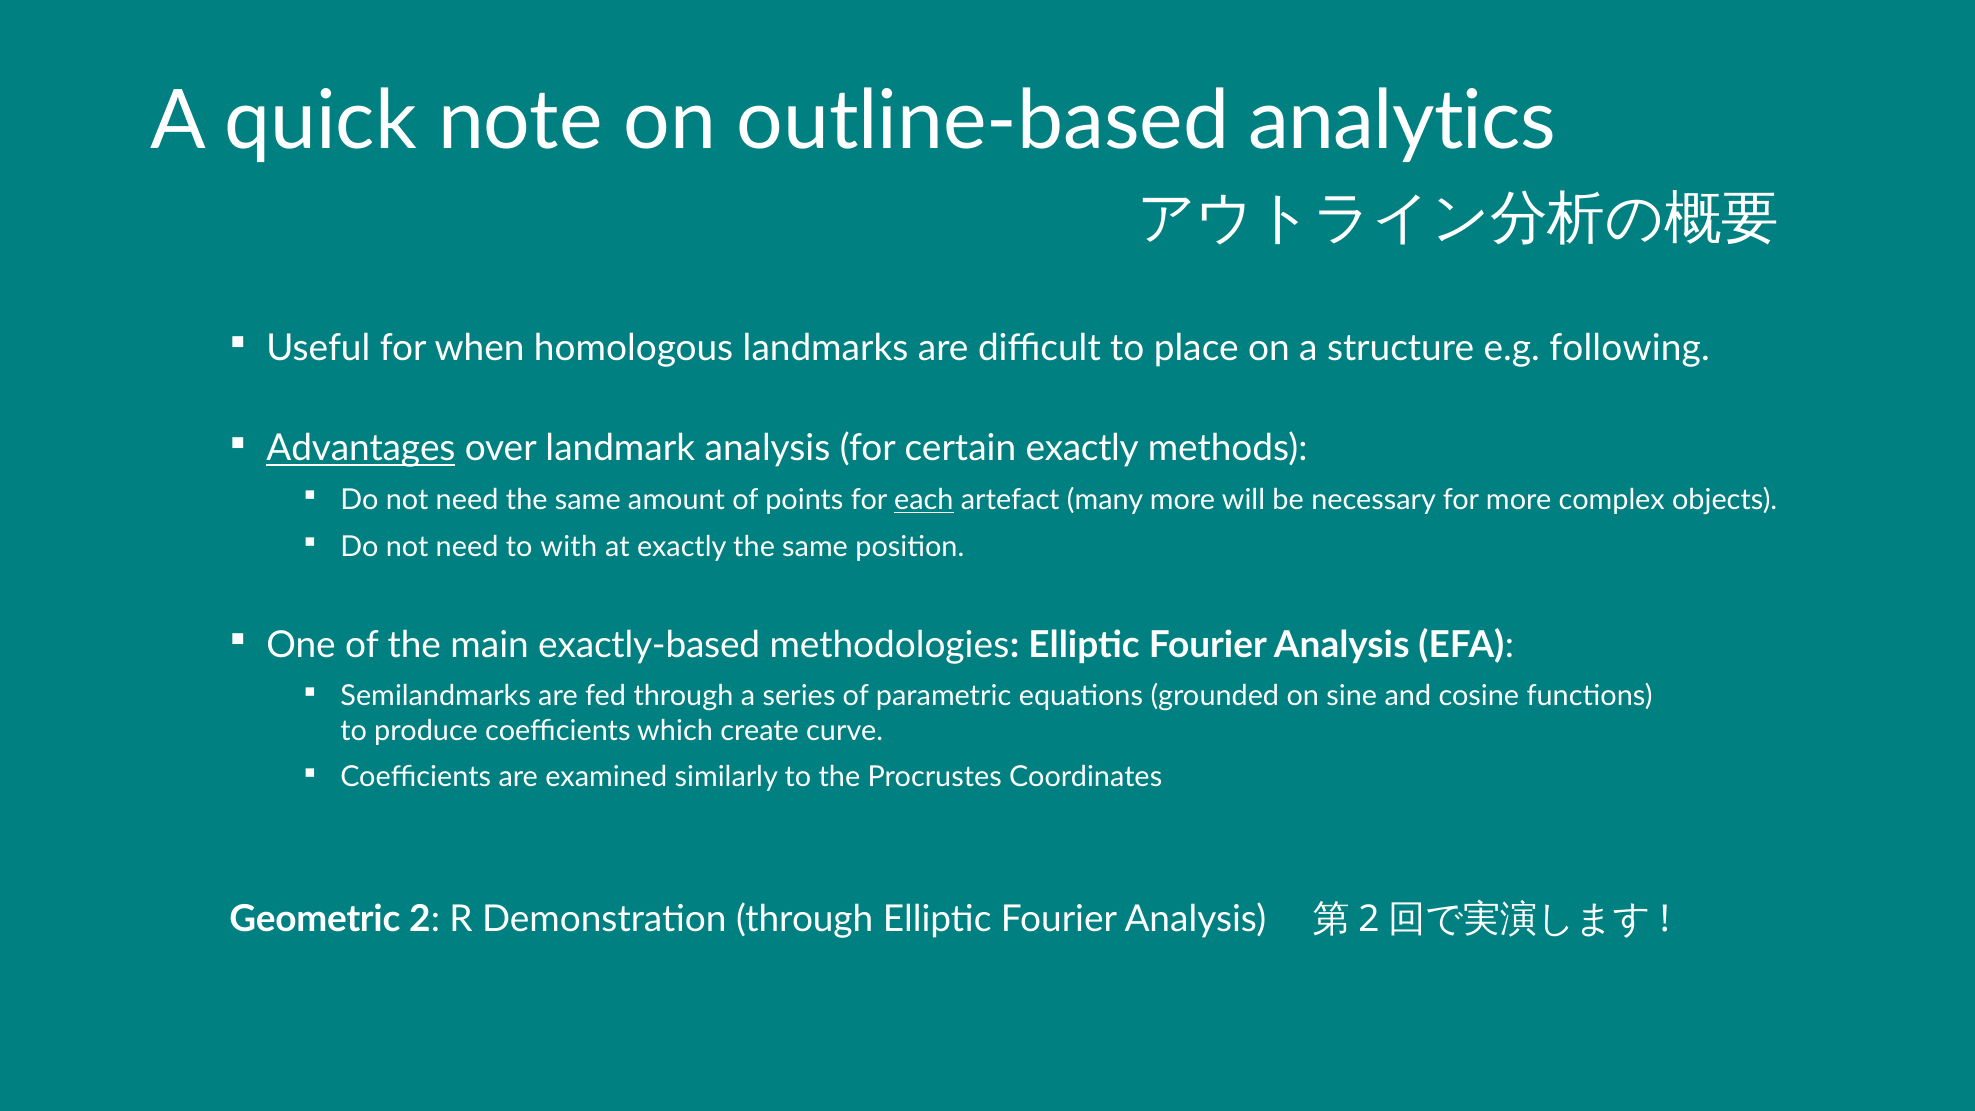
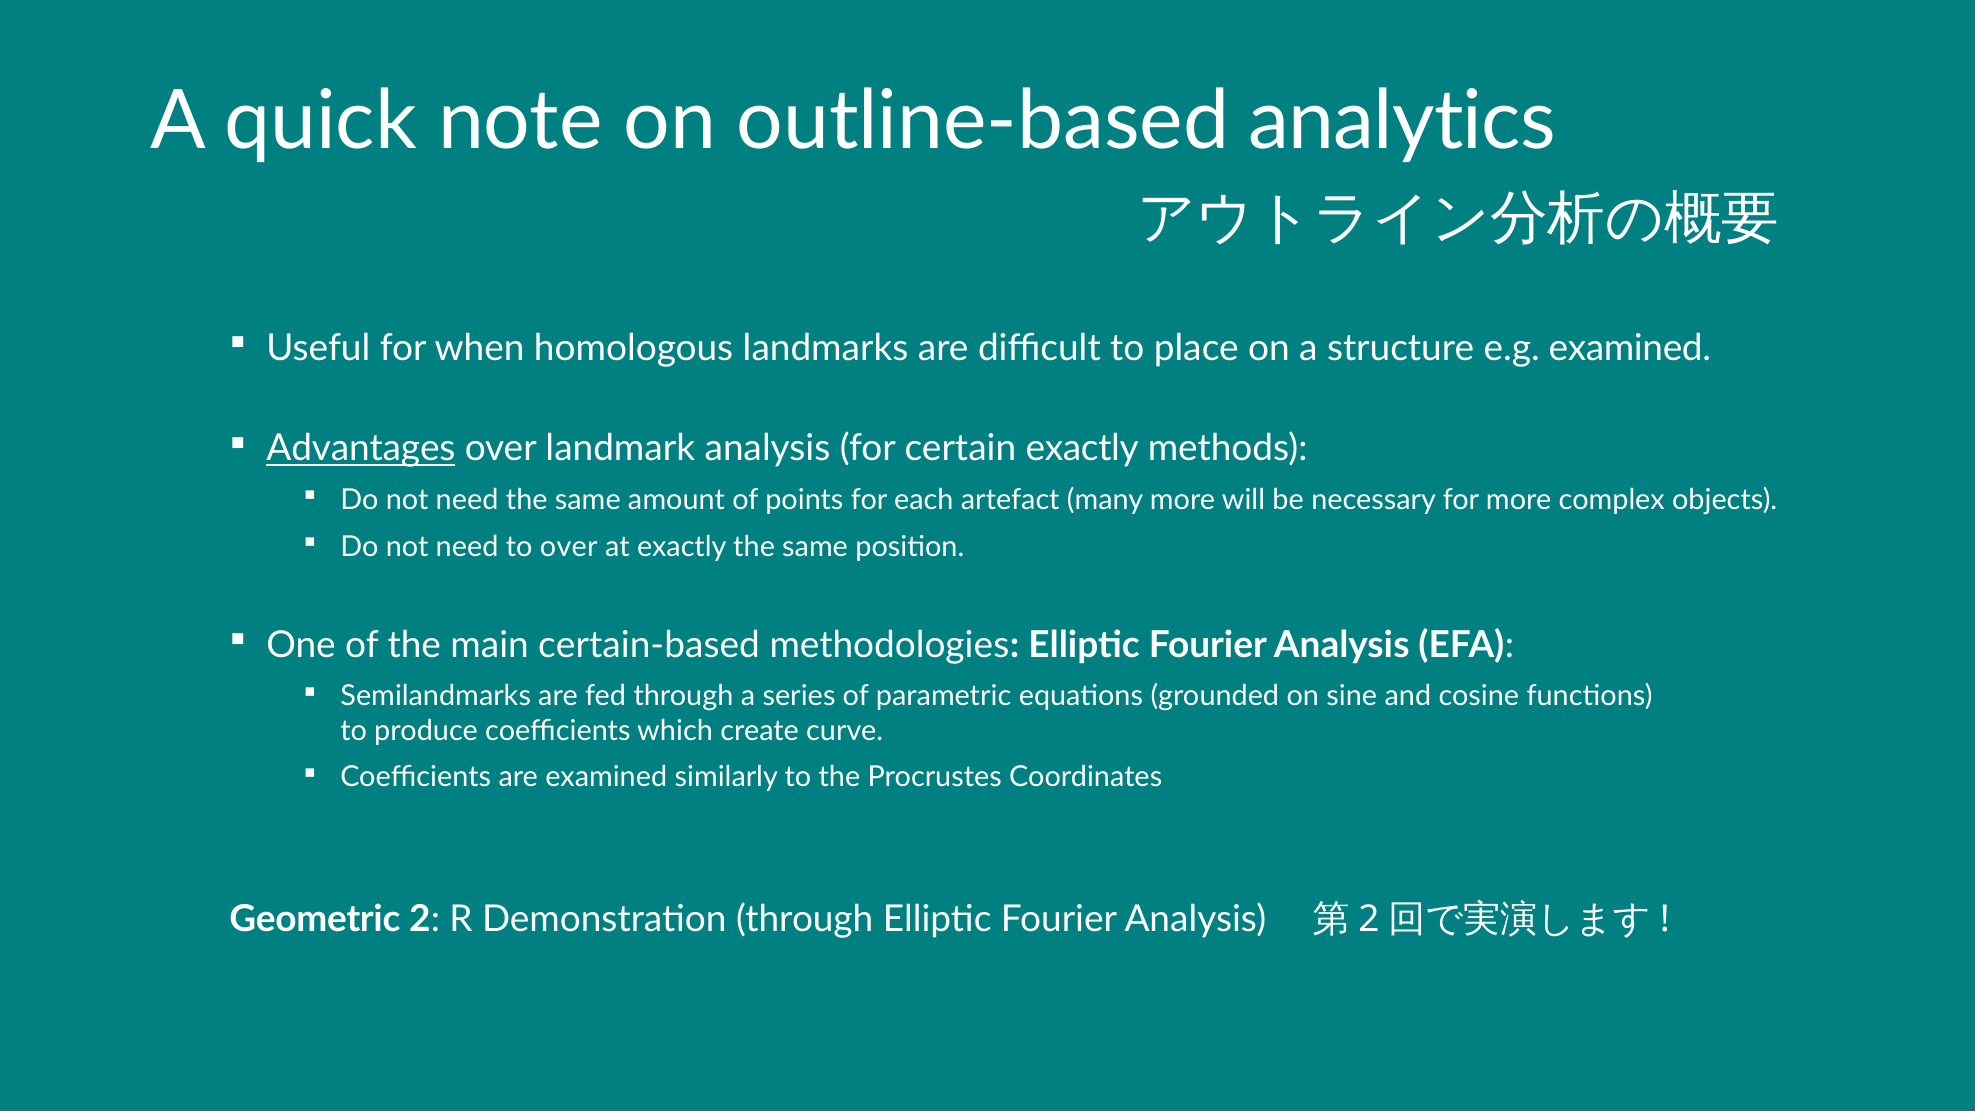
e.g following: following -> examined
each underline: present -> none
to with: with -> over
exactly-based: exactly-based -> certain-based
